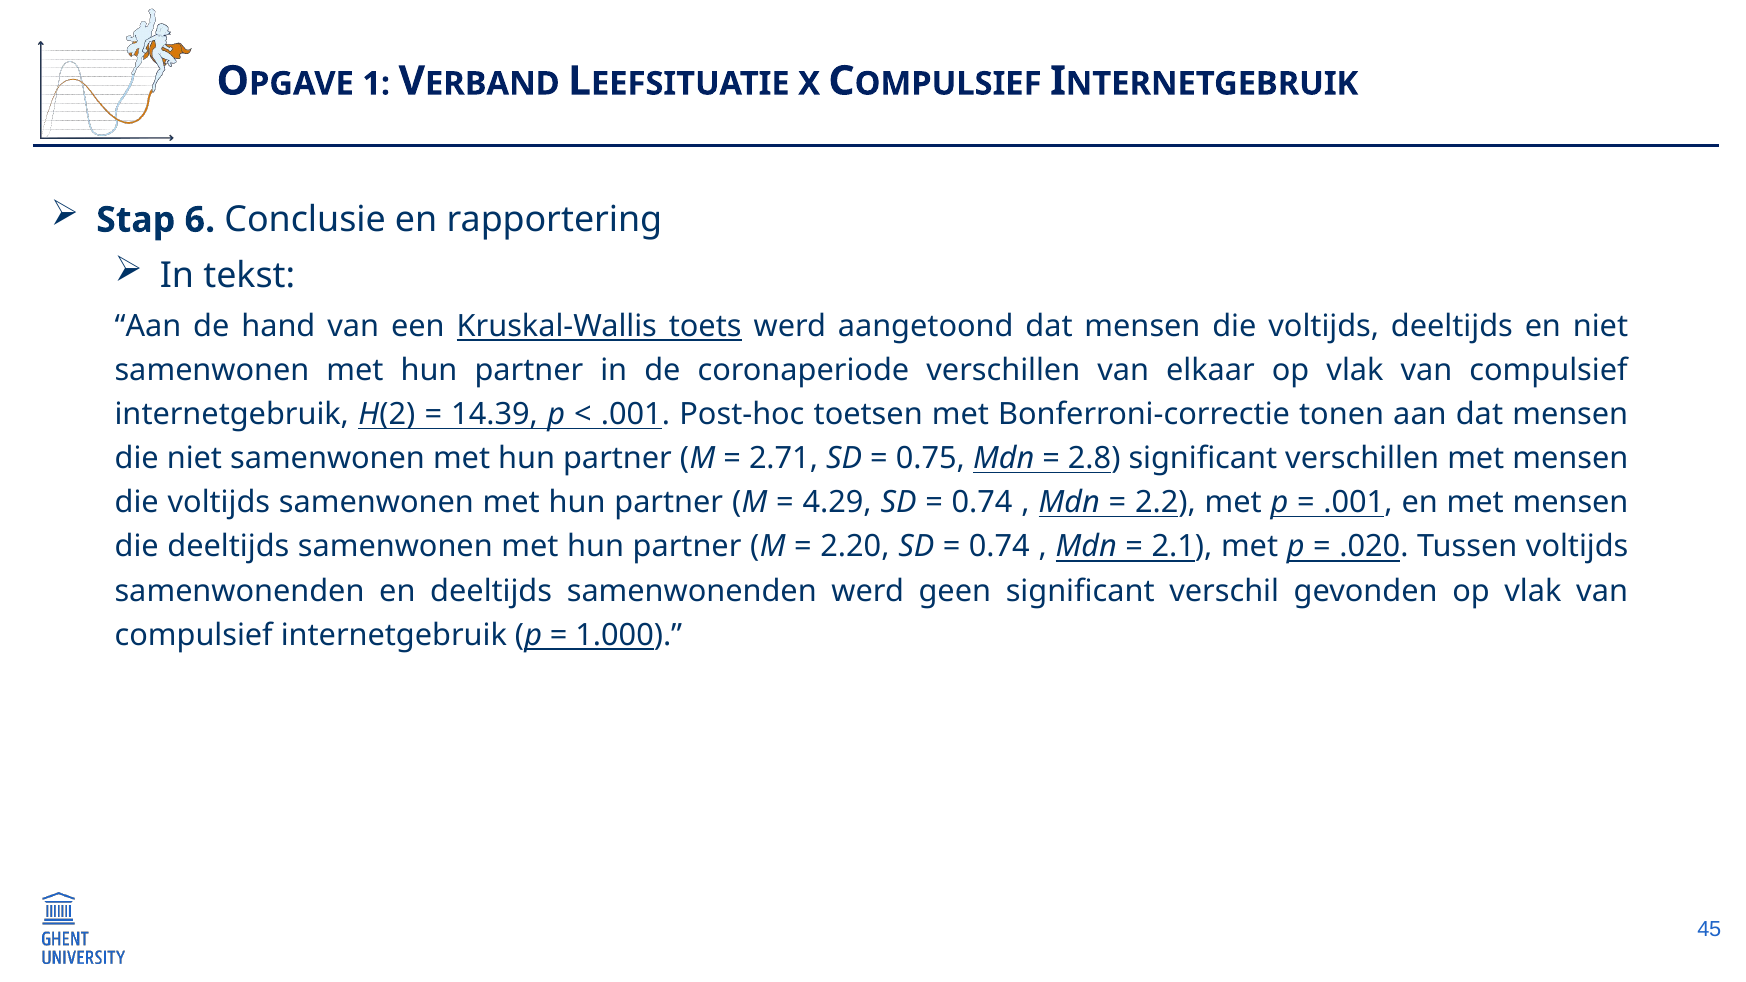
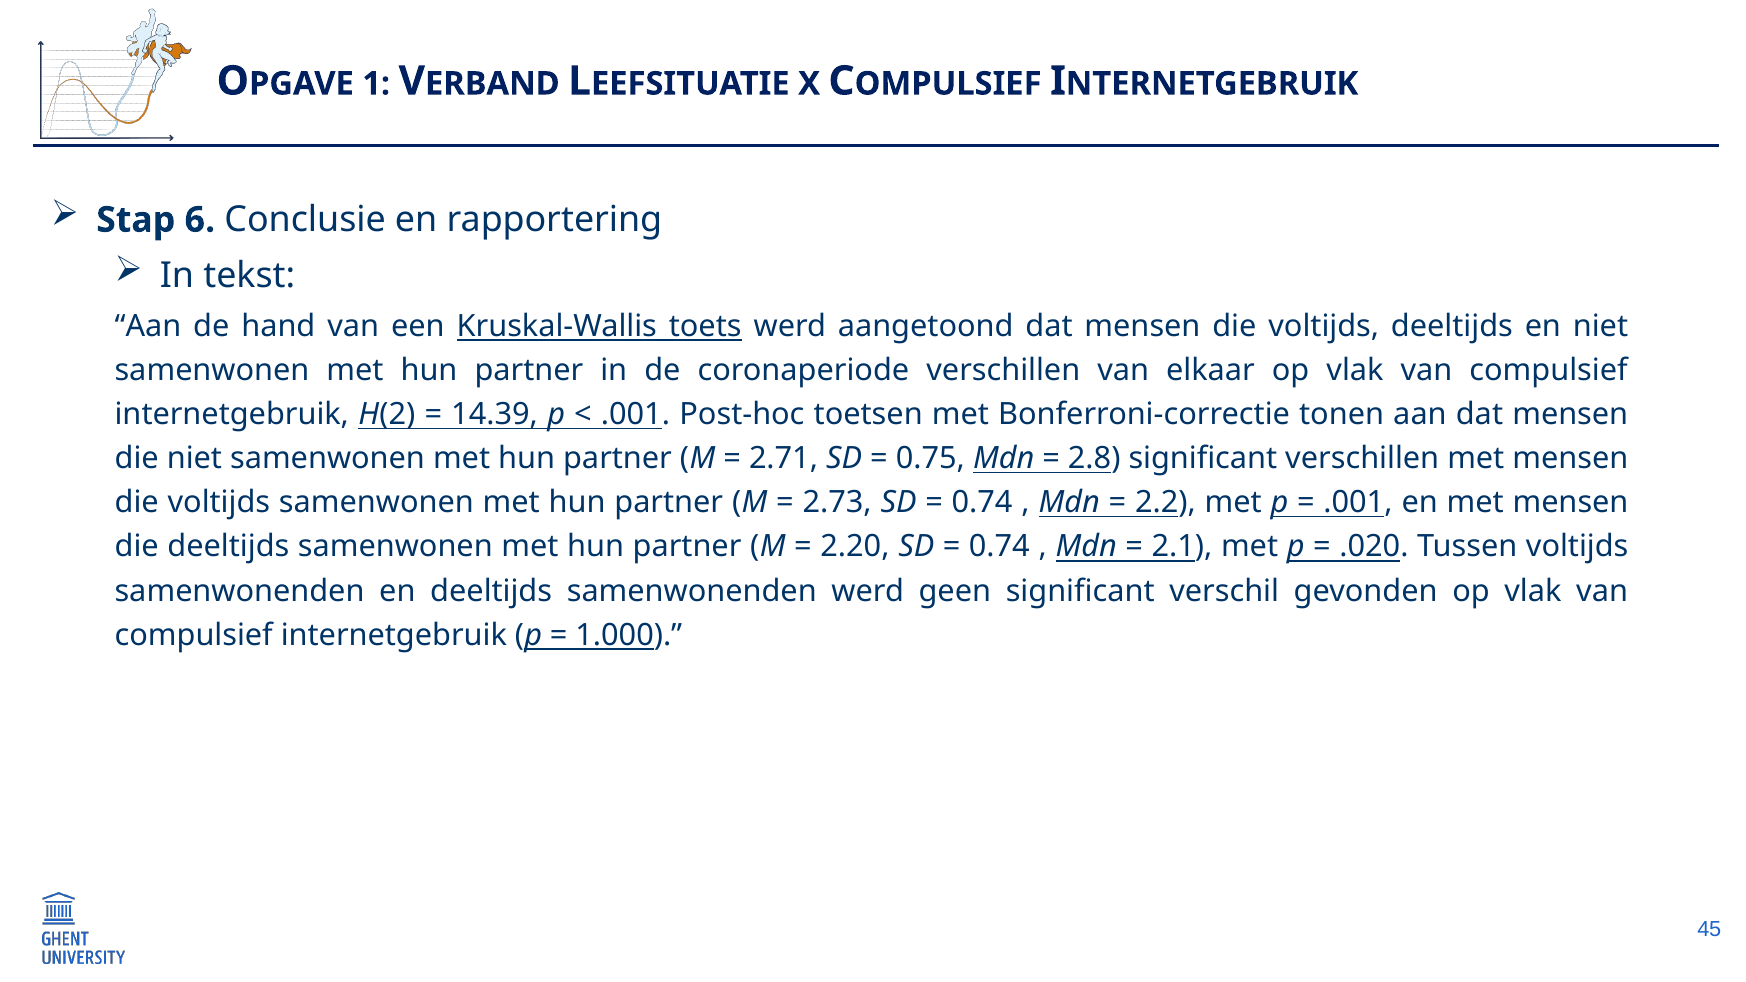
4.29: 4.29 -> 2.73
